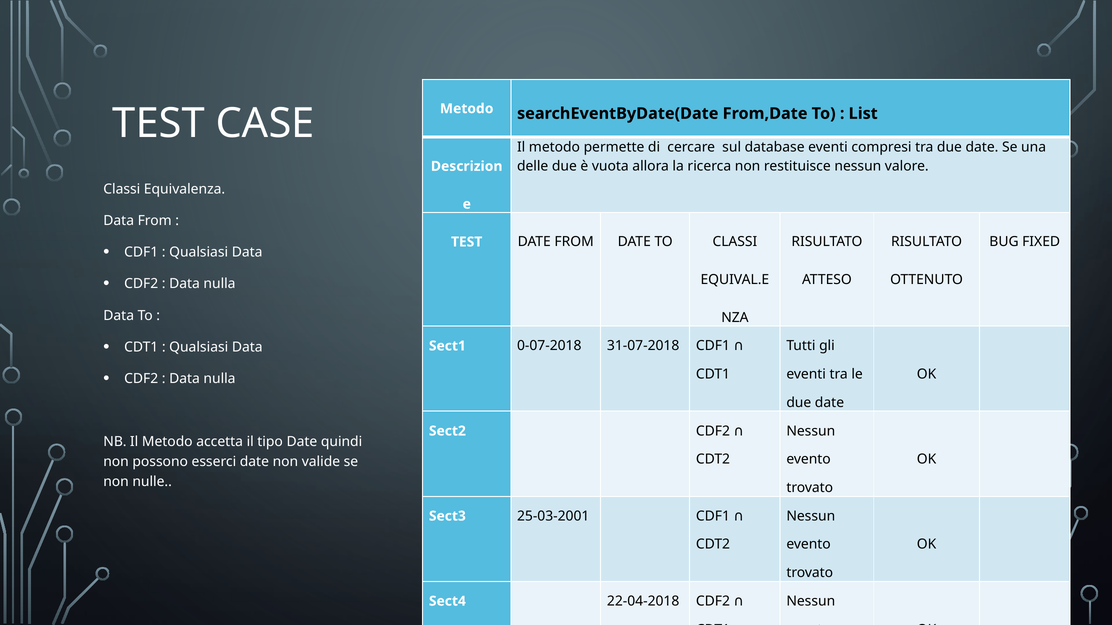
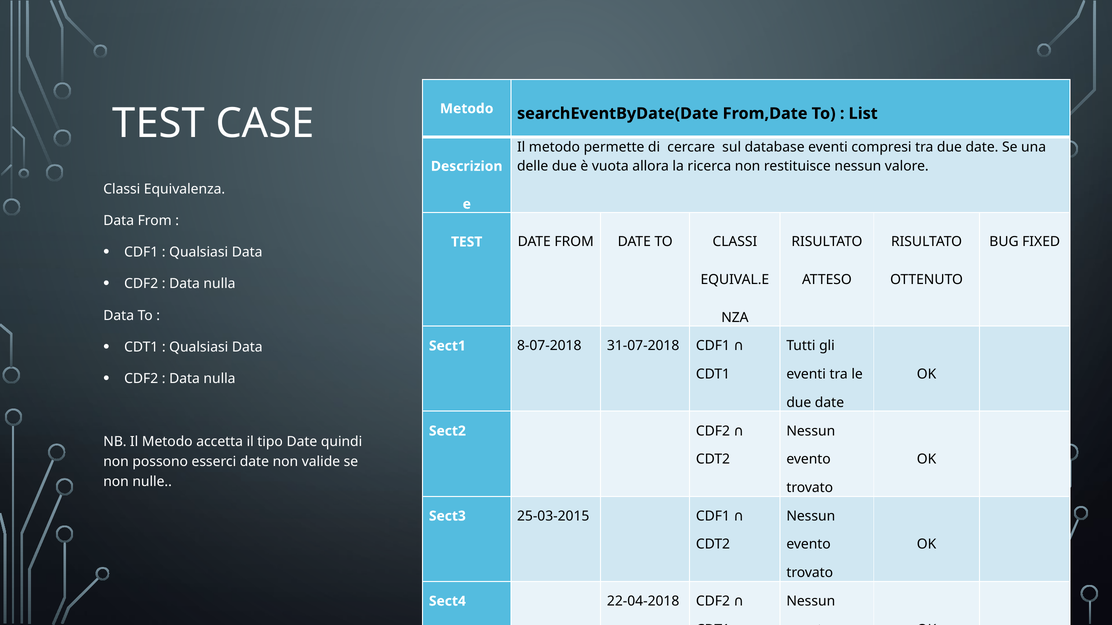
0-07-2018: 0-07-2018 -> 8-07-2018
25-03-2001: 25-03-2001 -> 25-03-2015
